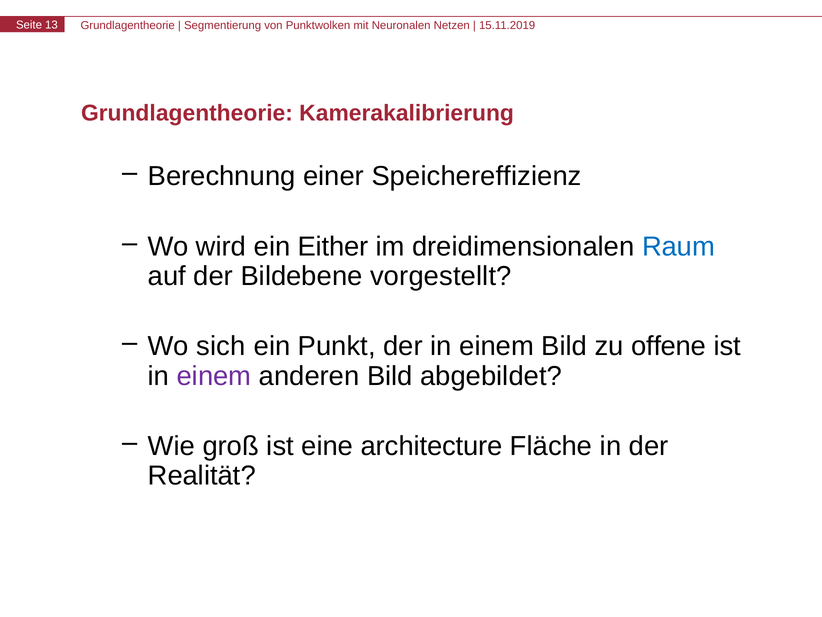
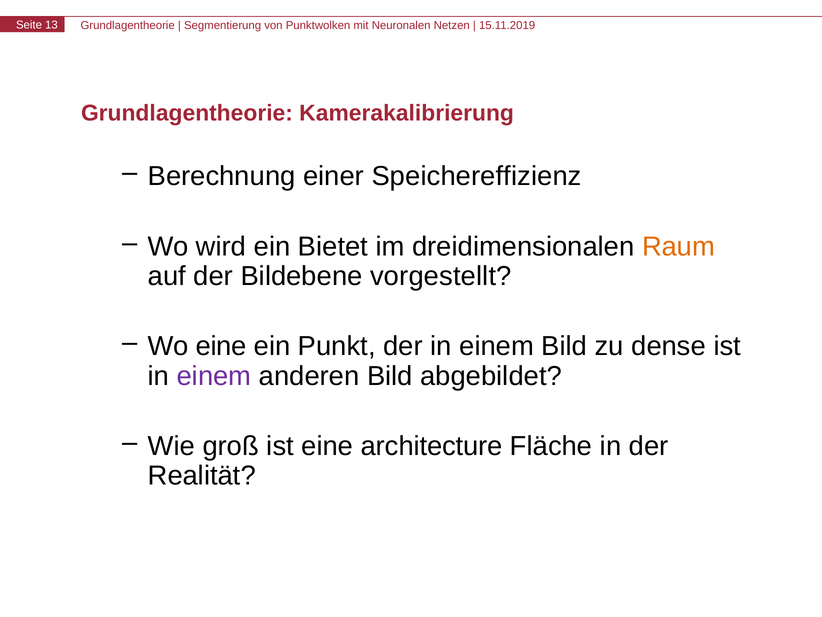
Either: Either -> Bietet
Raum colour: blue -> orange
Wo sich: sich -> eine
offene: offene -> dense
